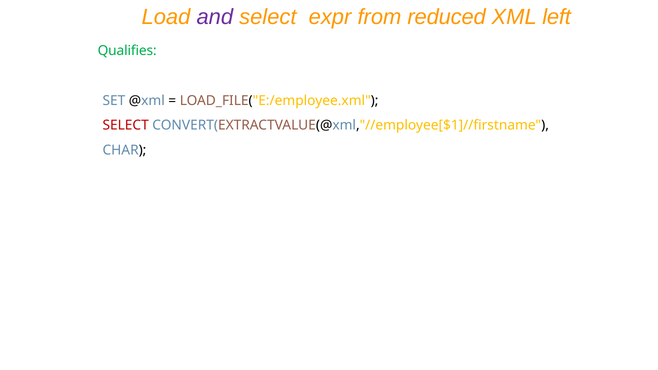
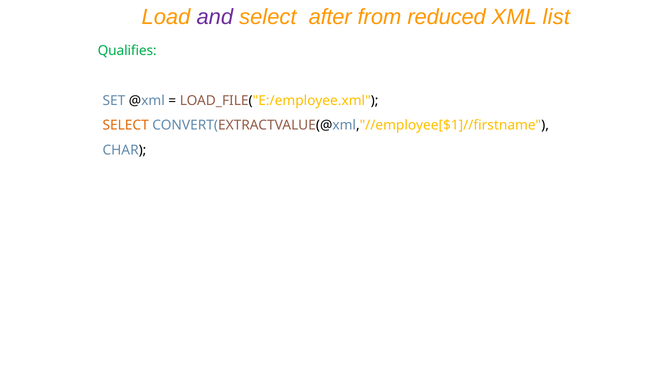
expr: expr -> after
left: left -> list
SELECT at (126, 125) colour: red -> orange
